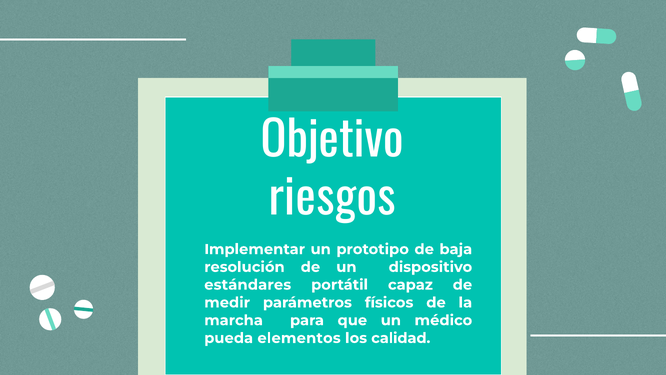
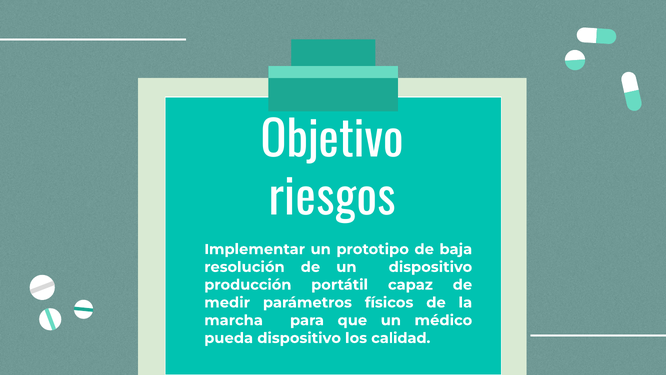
estándares: estándares -> producción
pueda elementos: elementos -> dispositivo
